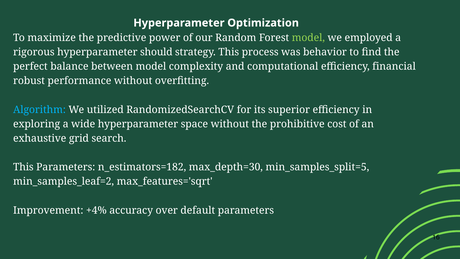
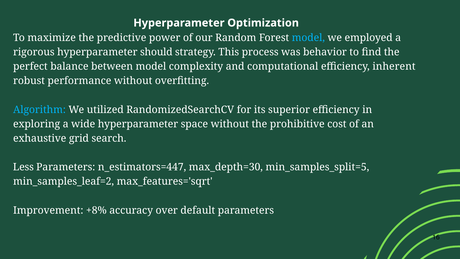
model at (308, 38) colour: light green -> light blue
financial: financial -> inherent
This at (23, 167): This -> Less
n_estimators=182: n_estimators=182 -> n_estimators=447
+4%: +4% -> +8%
